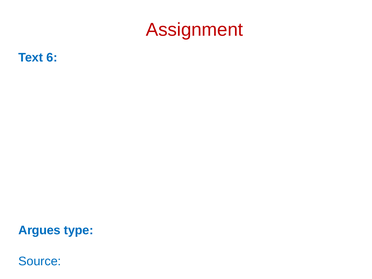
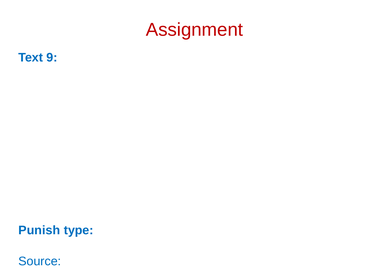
6: 6 -> 9
Argues: Argues -> Punish
